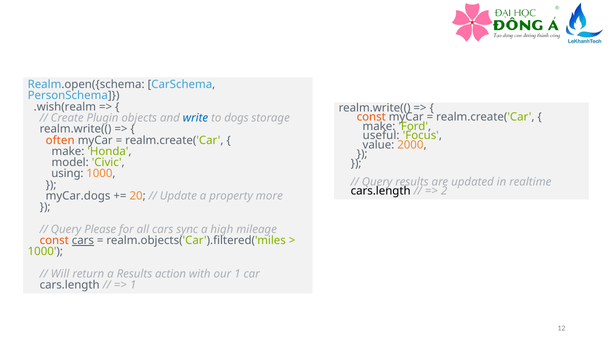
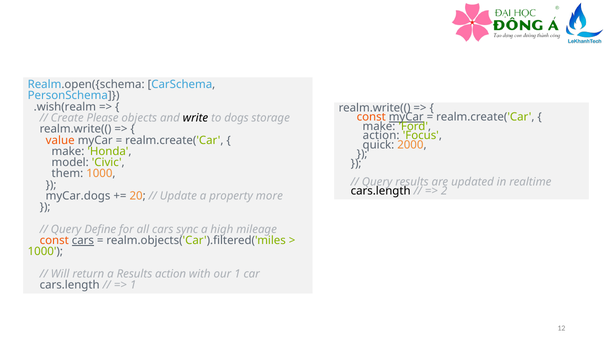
myCar at (406, 117) underline: none -> present
Plugin: Plugin -> Please
write colour: blue -> black
useful at (381, 136): useful -> action
often: often -> value
value: value -> quick
using: using -> them
Please: Please -> Define
